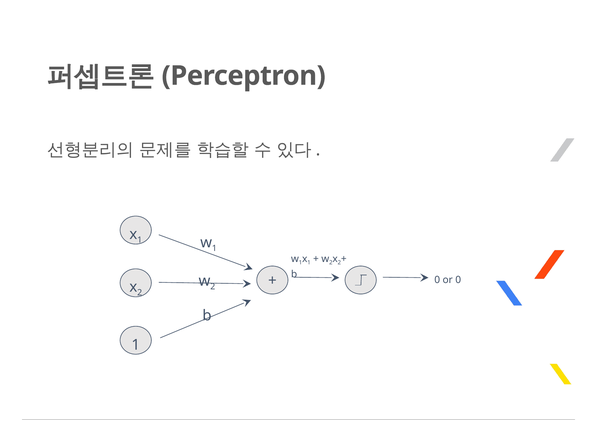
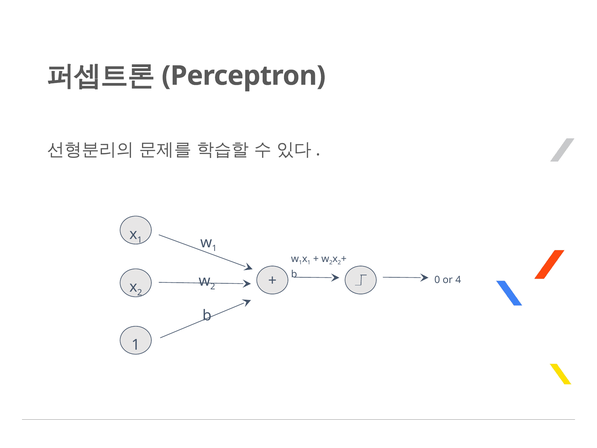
or 0: 0 -> 4
